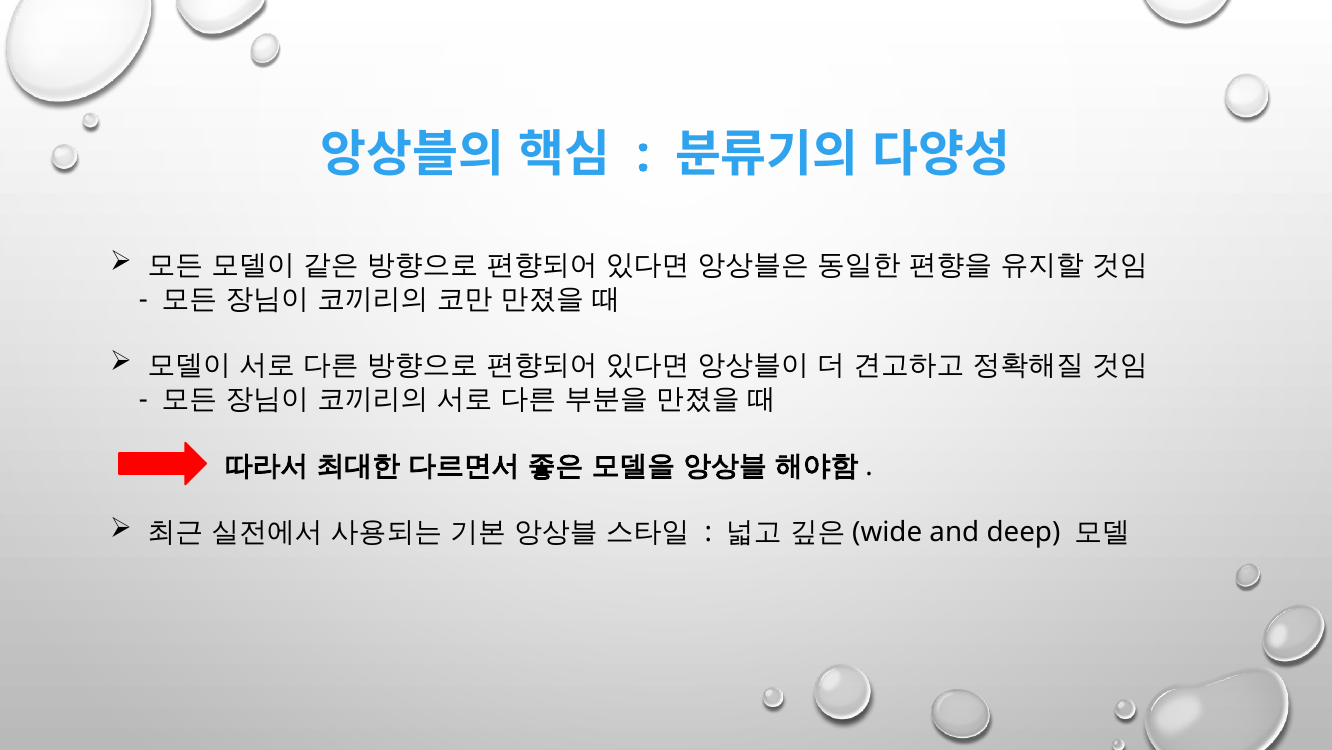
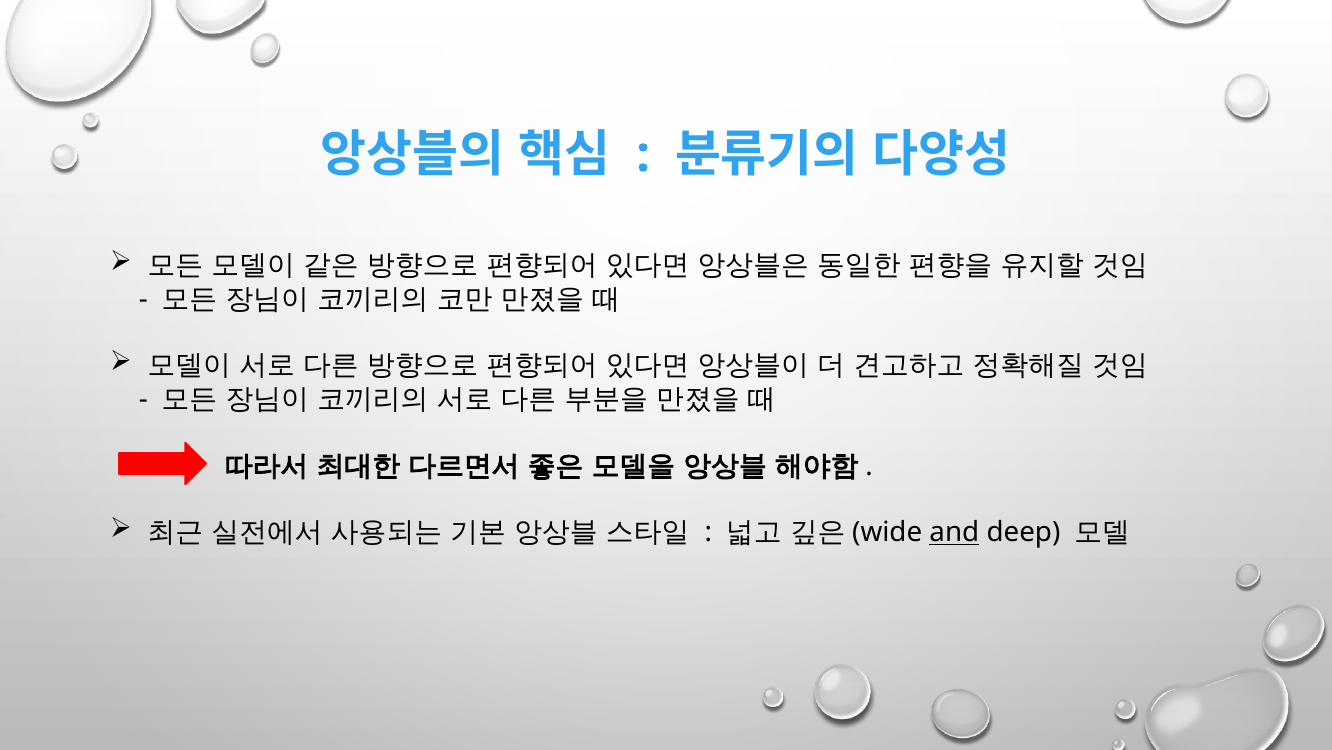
and underline: none -> present
